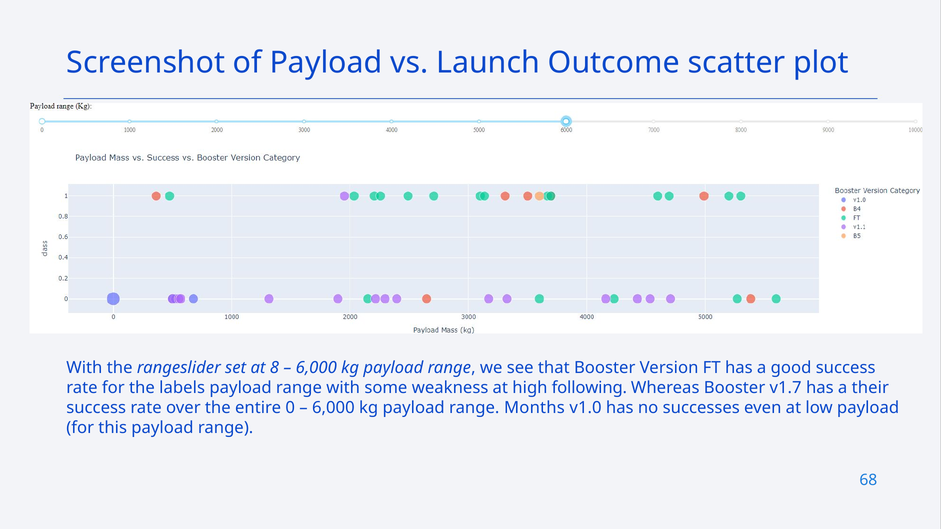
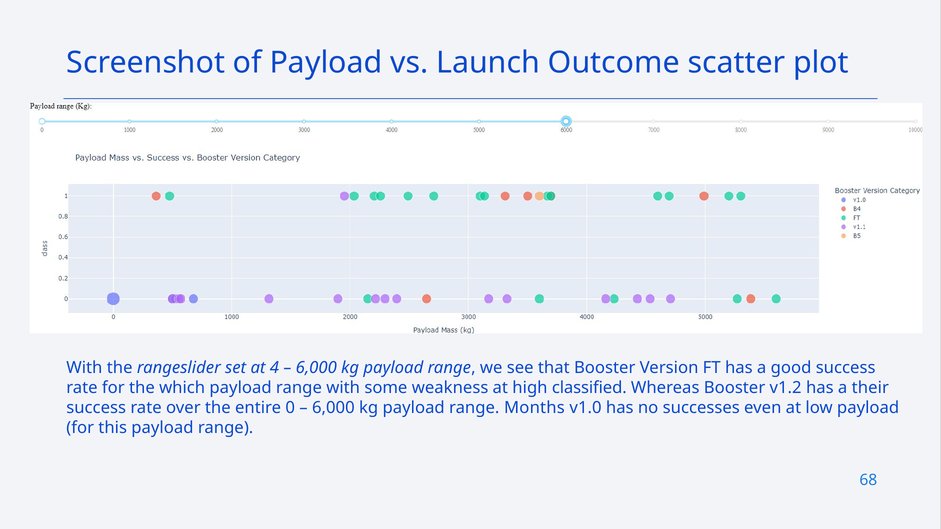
8: 8 -> 4
labels: labels -> which
following: following -> classified
v1.7: v1.7 -> v1.2
